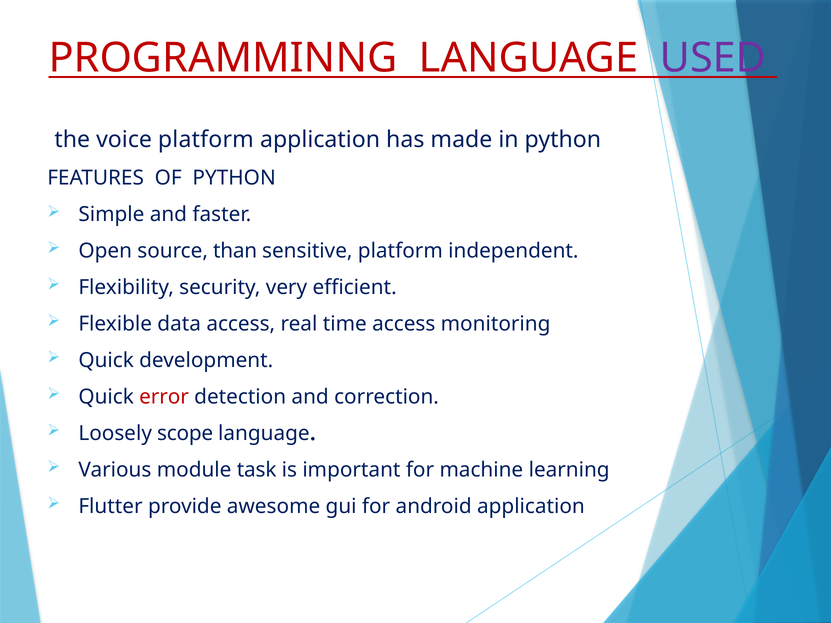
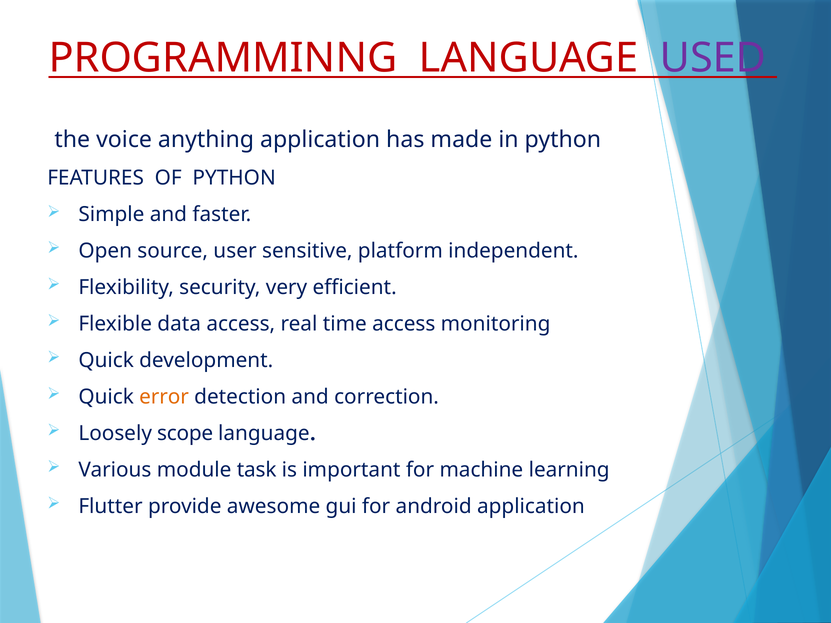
voice platform: platform -> anything
than: than -> user
error colour: red -> orange
